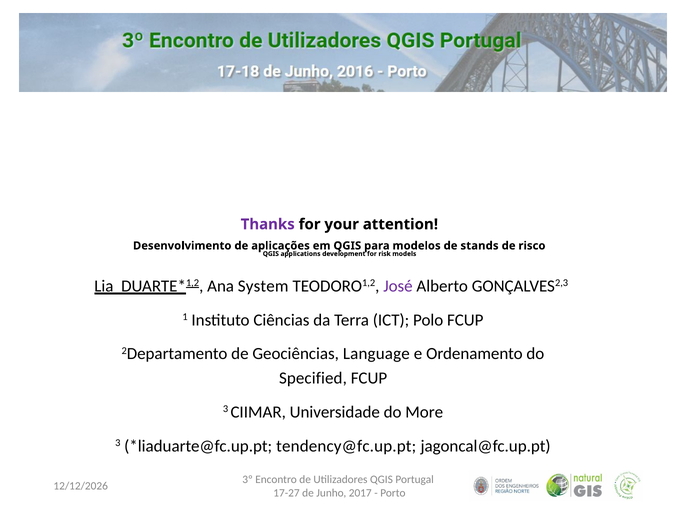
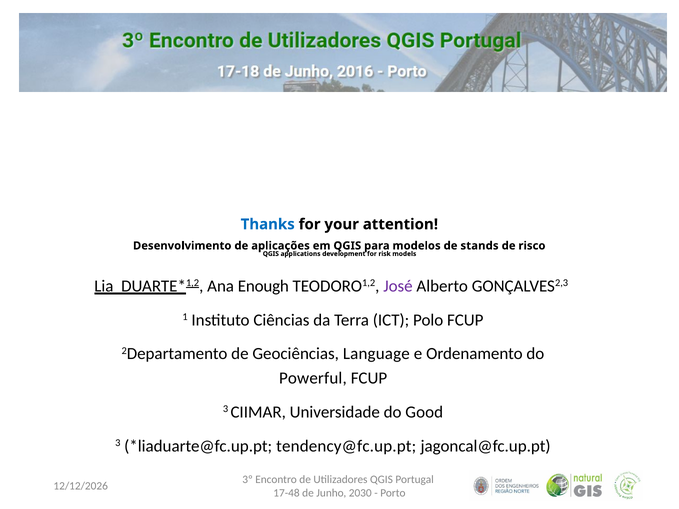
Thanks colour: purple -> blue
System: System -> Enough
Specified: Specified -> Powerful
More: More -> Good
17-27: 17-27 -> 17-48
2017: 2017 -> 2030
